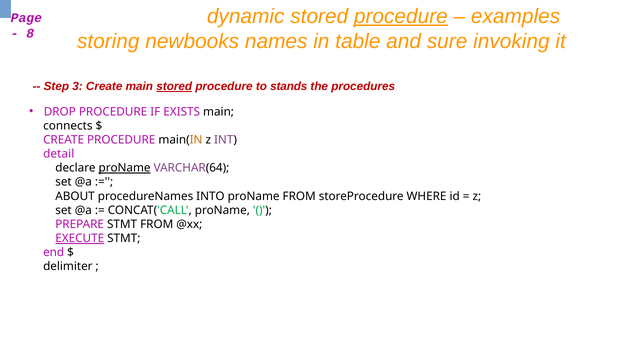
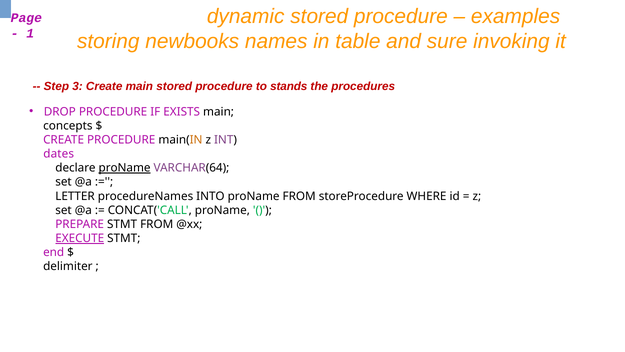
procedure at (401, 16) underline: present -> none
8: 8 -> 1
stored at (174, 86) underline: present -> none
connects: connects -> concepts
detail: detail -> dates
ABOUT: ABOUT -> LETTER
